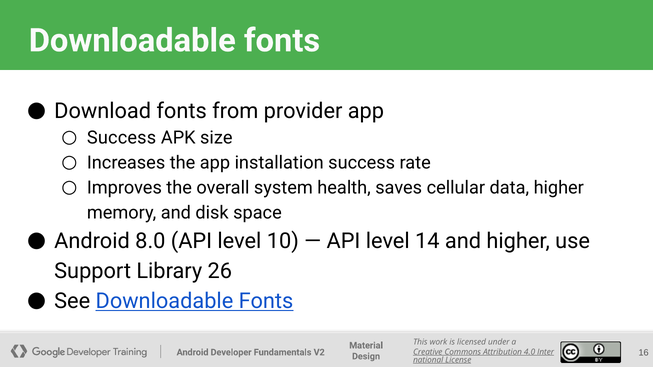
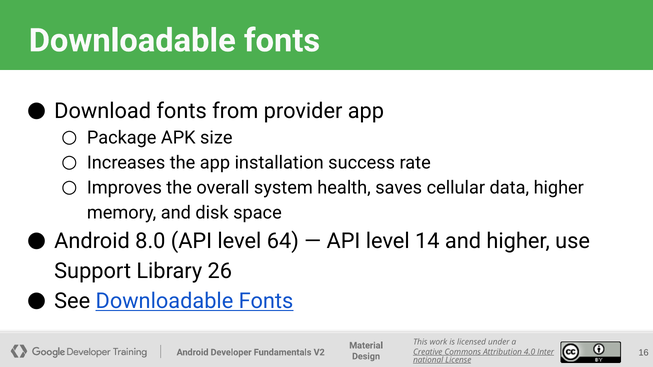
Success at (122, 138): Success -> Package
10: 10 -> 64
